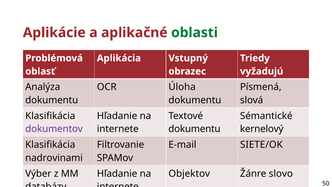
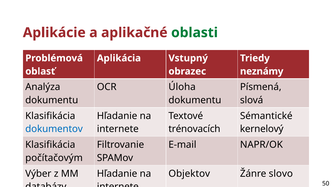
vyžadujú: vyžadujú -> neznámy
dokumentov colour: purple -> blue
dokumentu at (194, 129): dokumentu -> trénovacích
SIETE/OK: SIETE/OK -> NAPR/OK
nadrovinami: nadrovinami -> počítačovým
